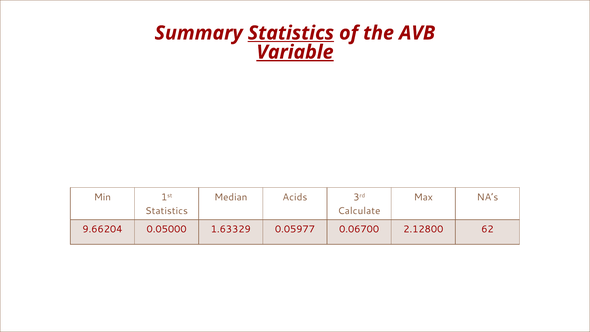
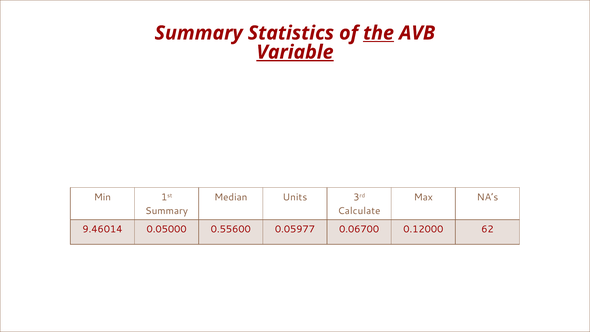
Statistics at (291, 33) underline: present -> none
the underline: none -> present
Acids: Acids -> Units
Statistics at (167, 211): Statistics -> Summary
9.66204: 9.66204 -> 9.46014
1.63329: 1.63329 -> 0.55600
2.12800: 2.12800 -> 0.12000
